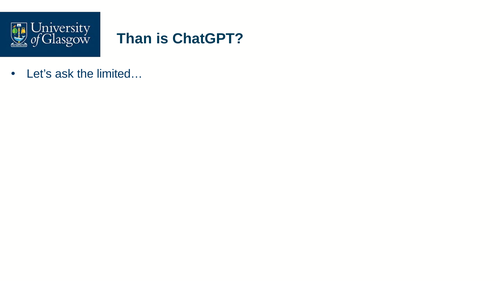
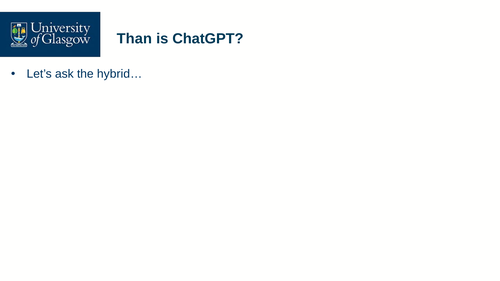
limited…: limited… -> hybrid…
